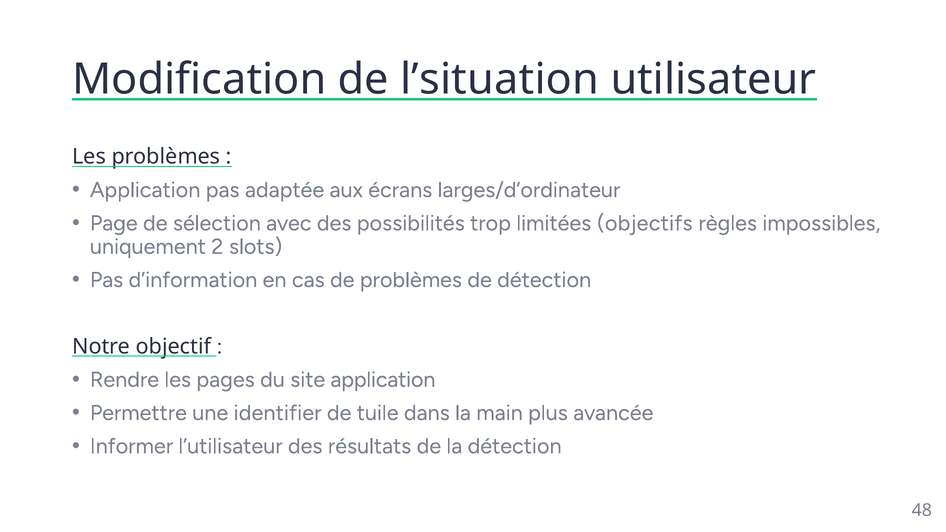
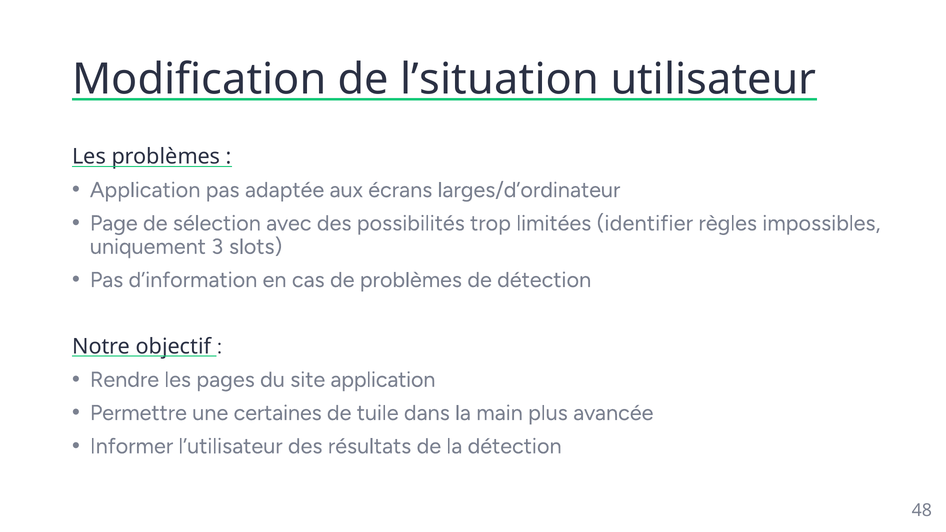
objectifs: objectifs -> identifier
2: 2 -> 3
identifier: identifier -> certaines
